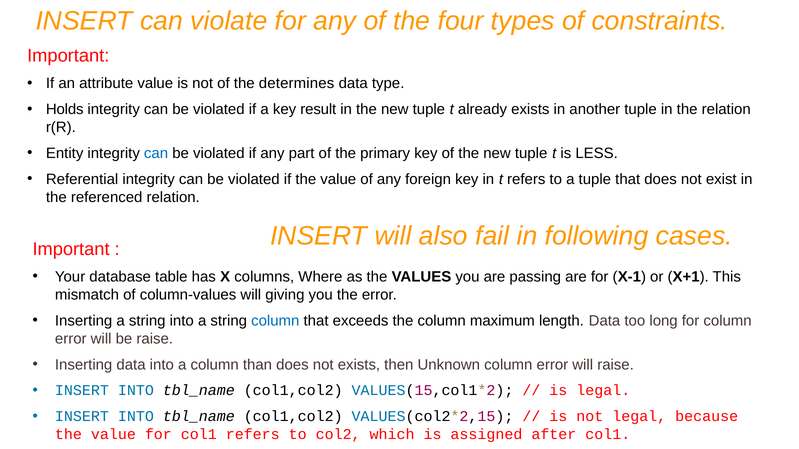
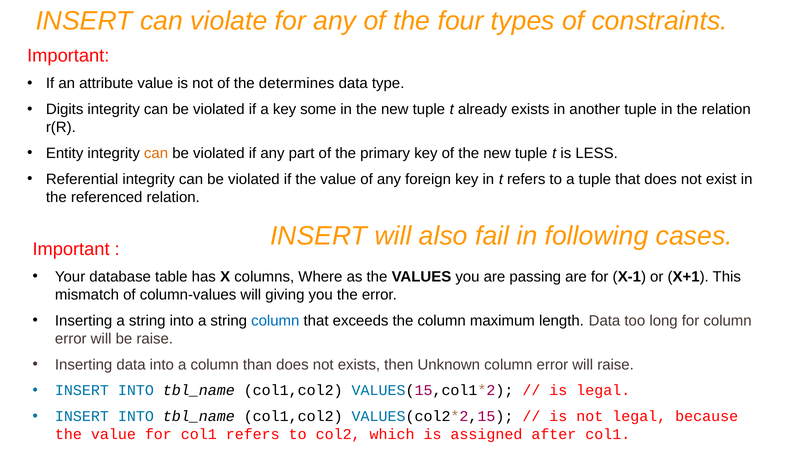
Holds: Holds -> Digits
result: result -> some
can at (156, 153) colour: blue -> orange
